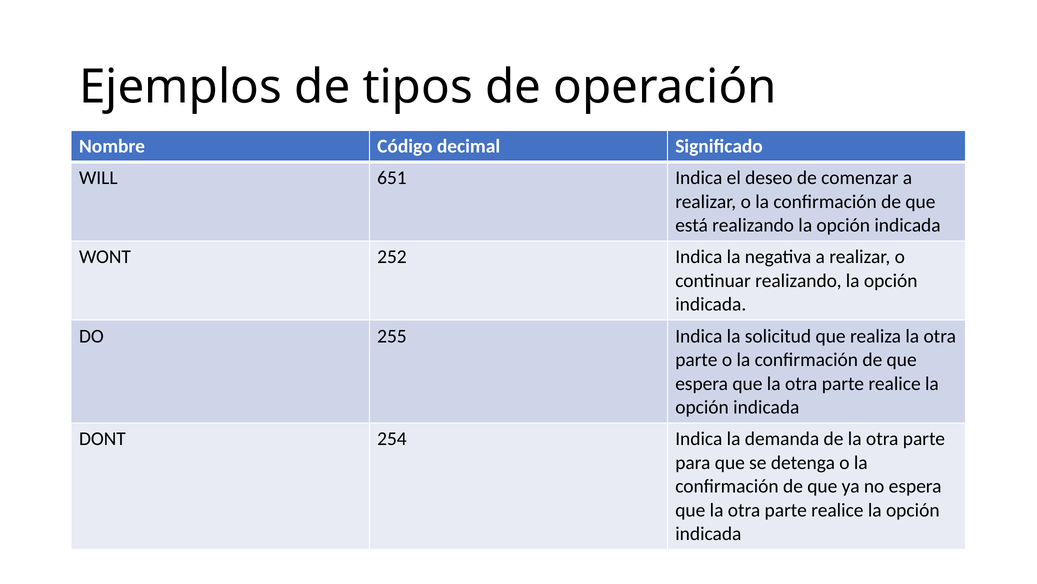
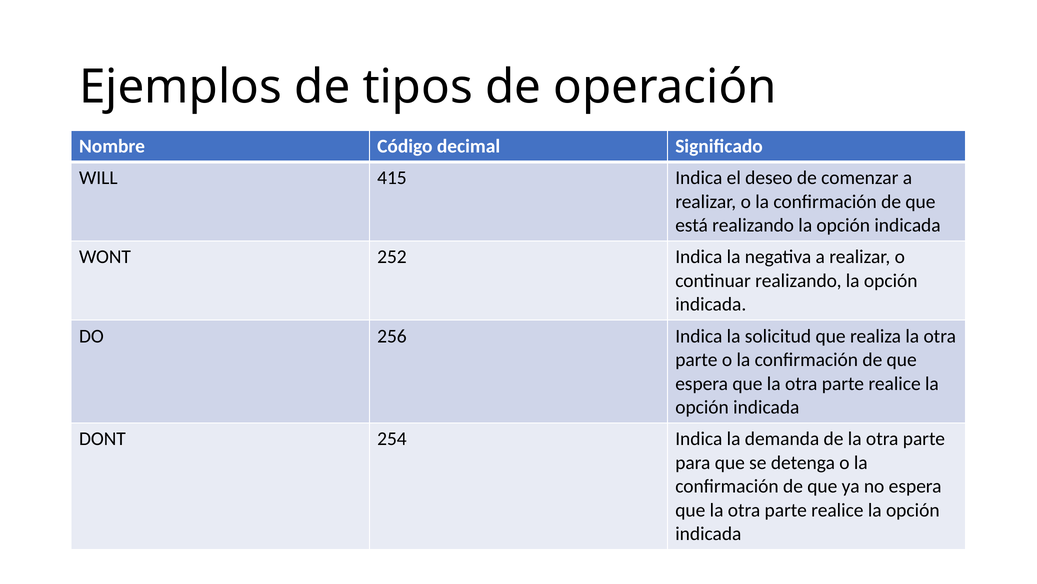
651: 651 -> 415
255: 255 -> 256
